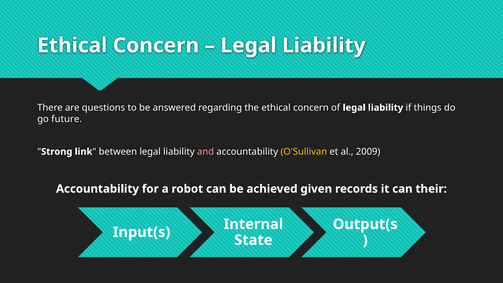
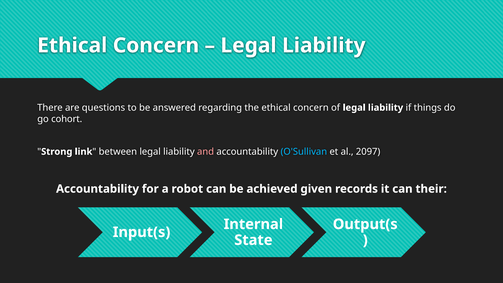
future: future -> cohort
O'Sullivan colour: yellow -> light blue
2009: 2009 -> 2097
